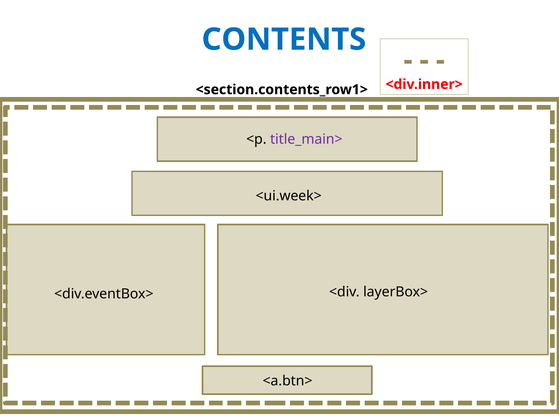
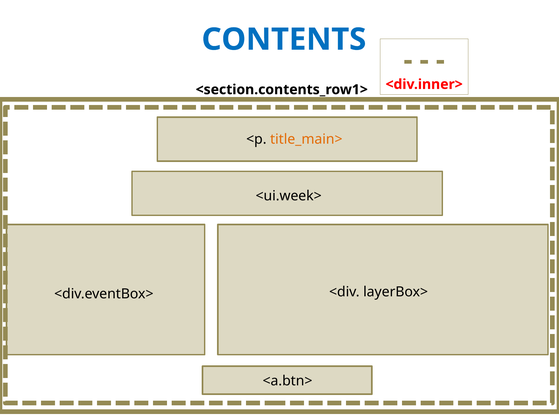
title_main> colour: purple -> orange
